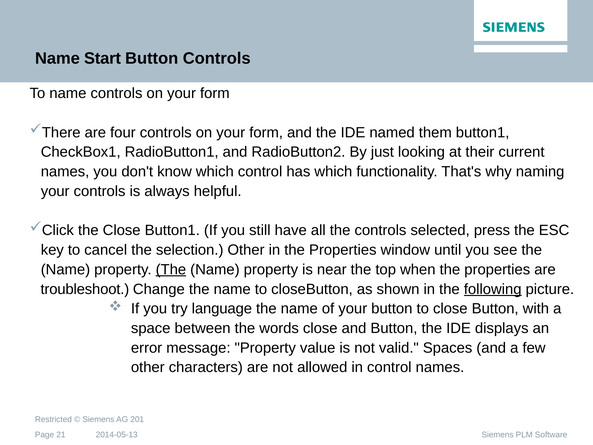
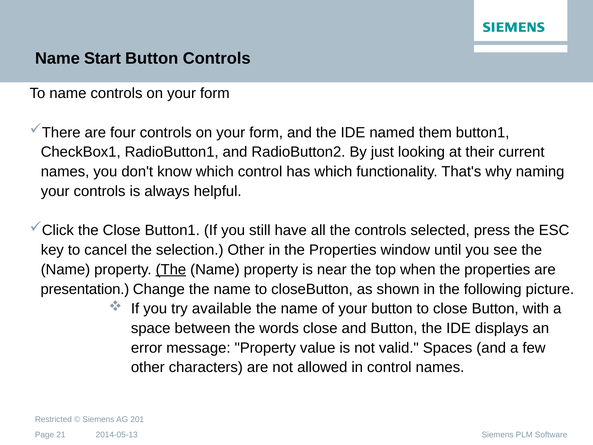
troubleshoot: troubleshoot -> presentation
following underline: present -> none
language: language -> available
